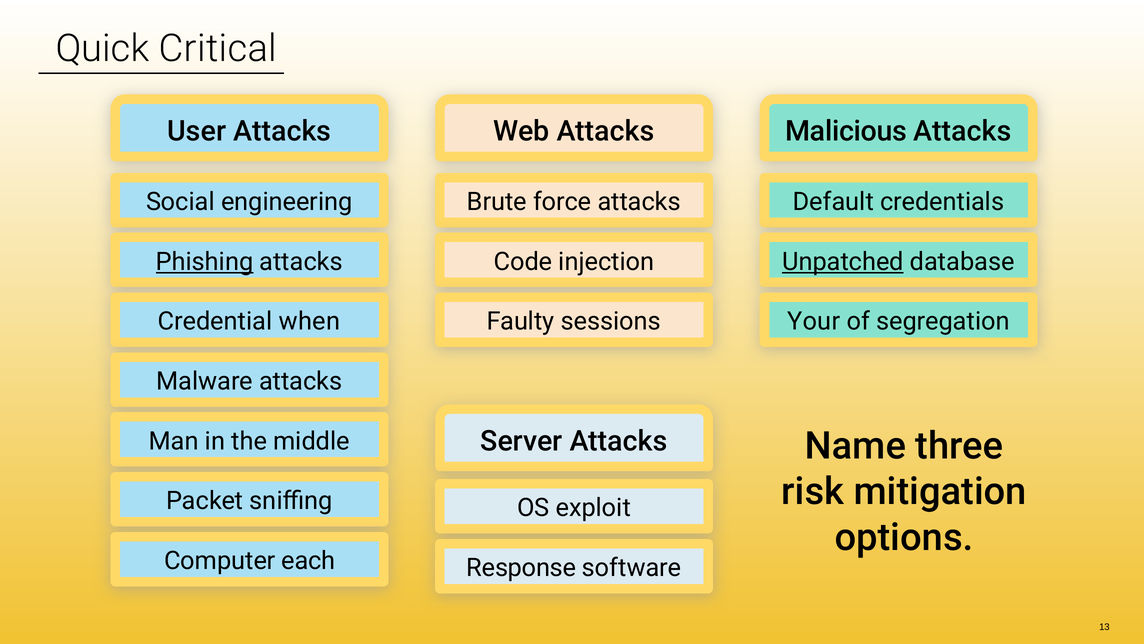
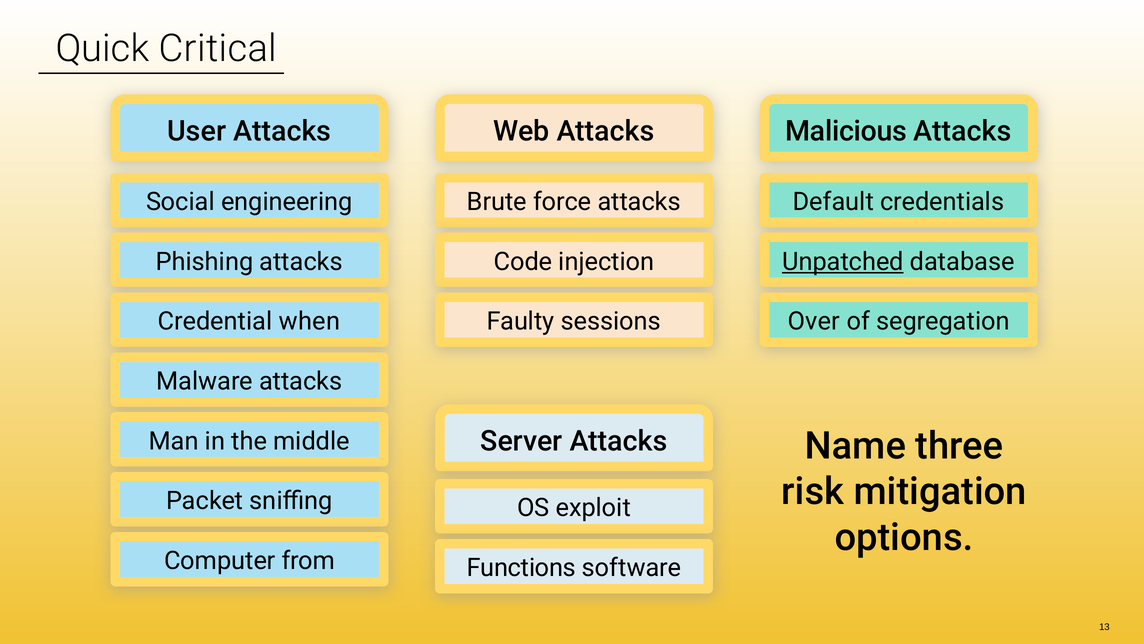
Phishing underline: present -> none
Your: Your -> Over
each: each -> from
Response: Response -> Functions
